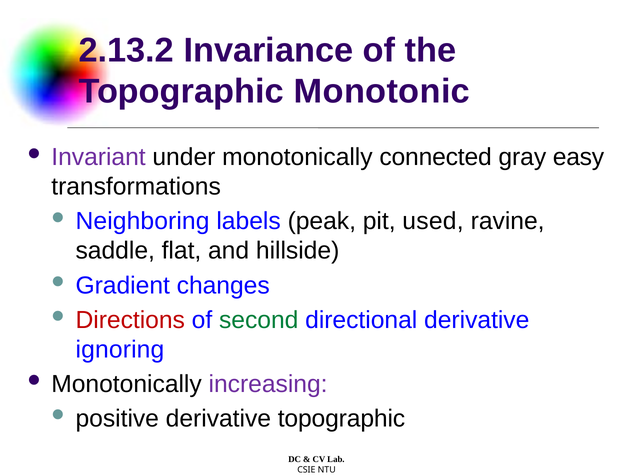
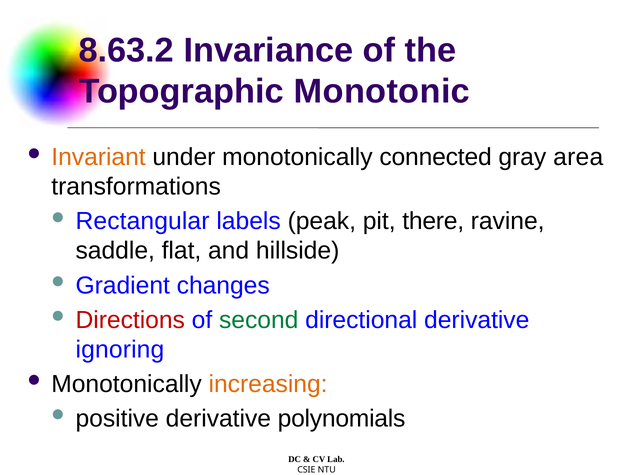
2.13.2: 2.13.2 -> 8.63.2
Invariant colour: purple -> orange
easy: easy -> area
Neighboring: Neighboring -> Rectangular
used: used -> there
increasing colour: purple -> orange
derivative topographic: topographic -> polynomials
